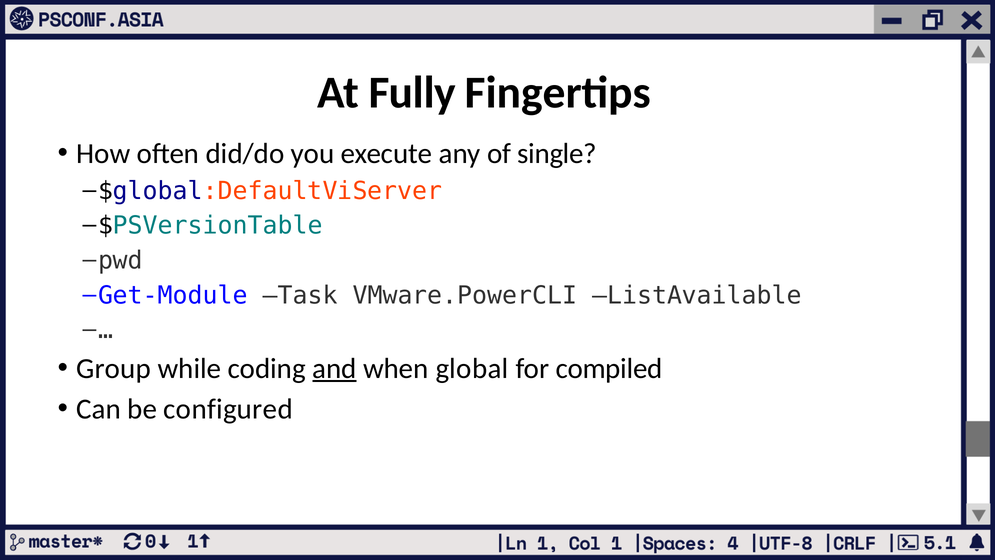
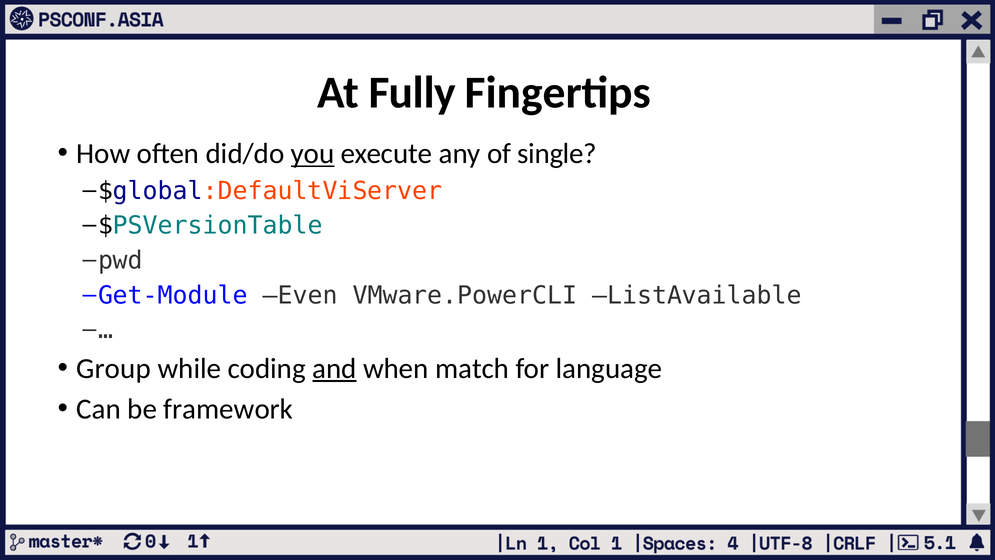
you underline: none -> present
Task: Task -> Even
global: global -> match
compiled: compiled -> language
configured: configured -> framework
